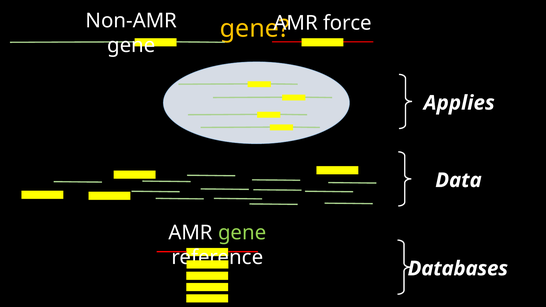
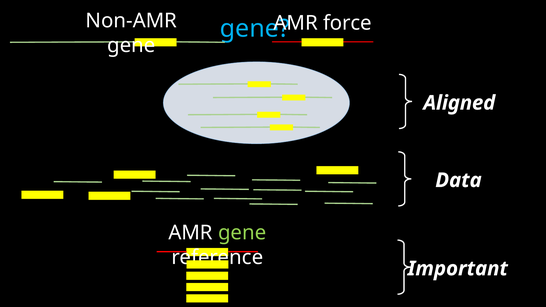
gene at (255, 29) colour: yellow -> light blue
Applies: Applies -> Aligned
Databases: Databases -> Important
